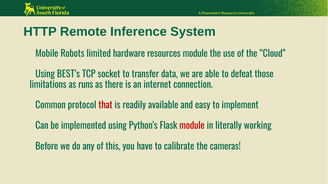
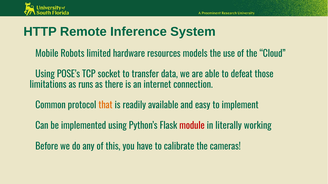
resources module: module -> models
BEST’s: BEST’s -> POSE’s
that colour: red -> orange
